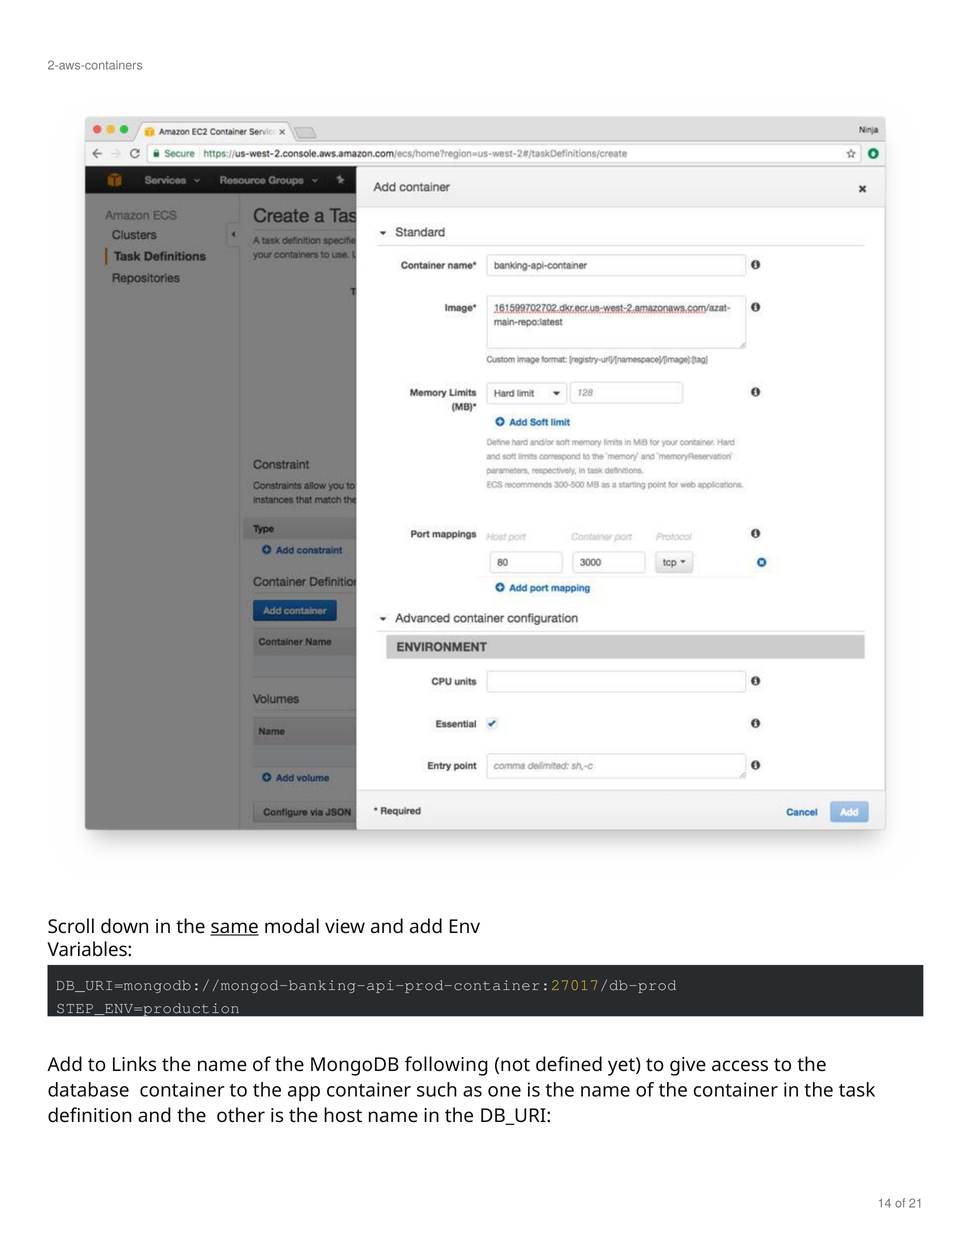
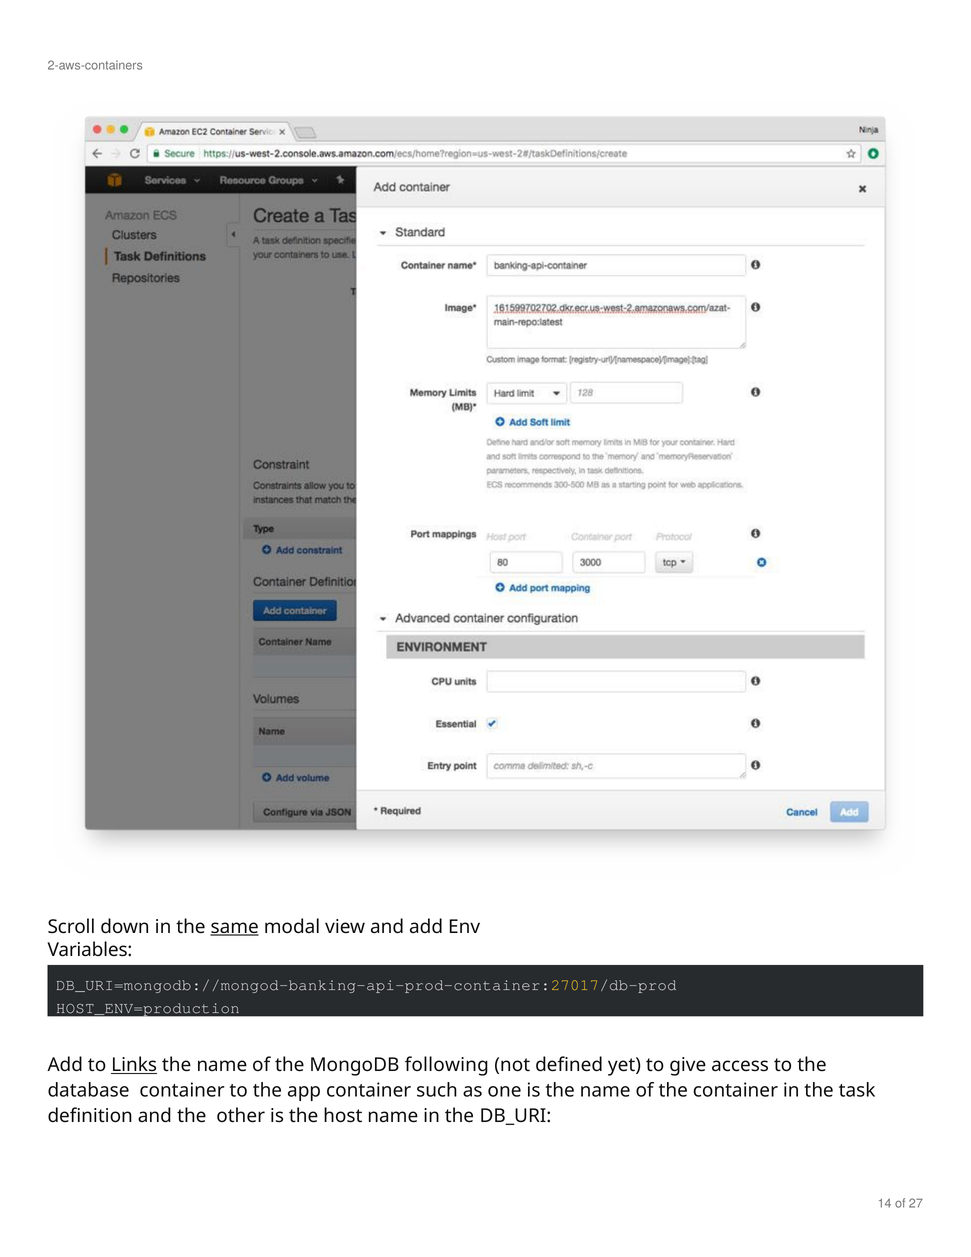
STEP_ENV=production: STEP_ENV=production -> HOST_ENV=production
Links underline: none -> present
21: 21 -> 27
